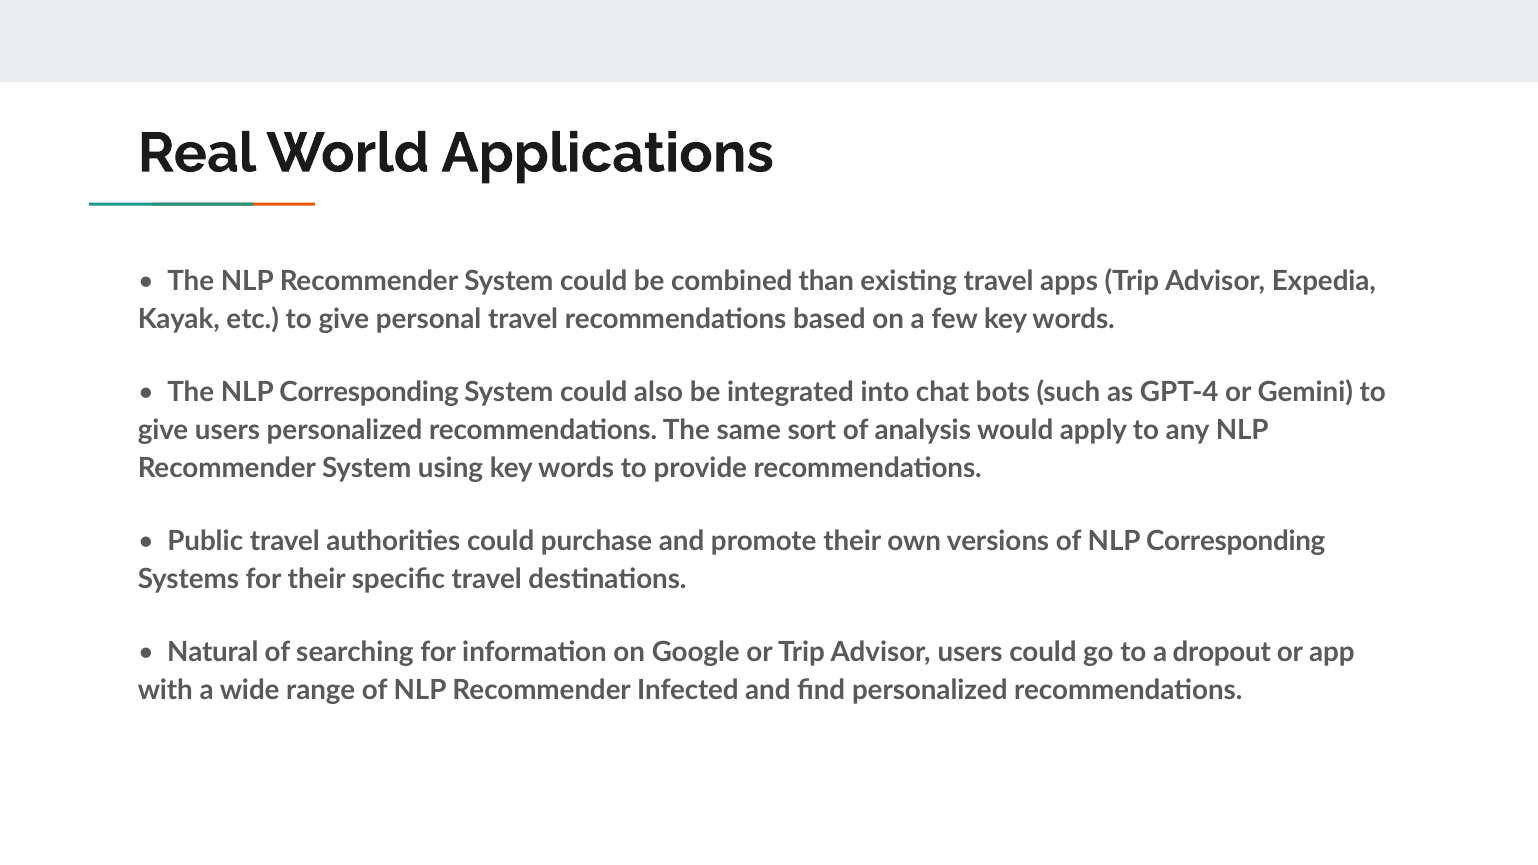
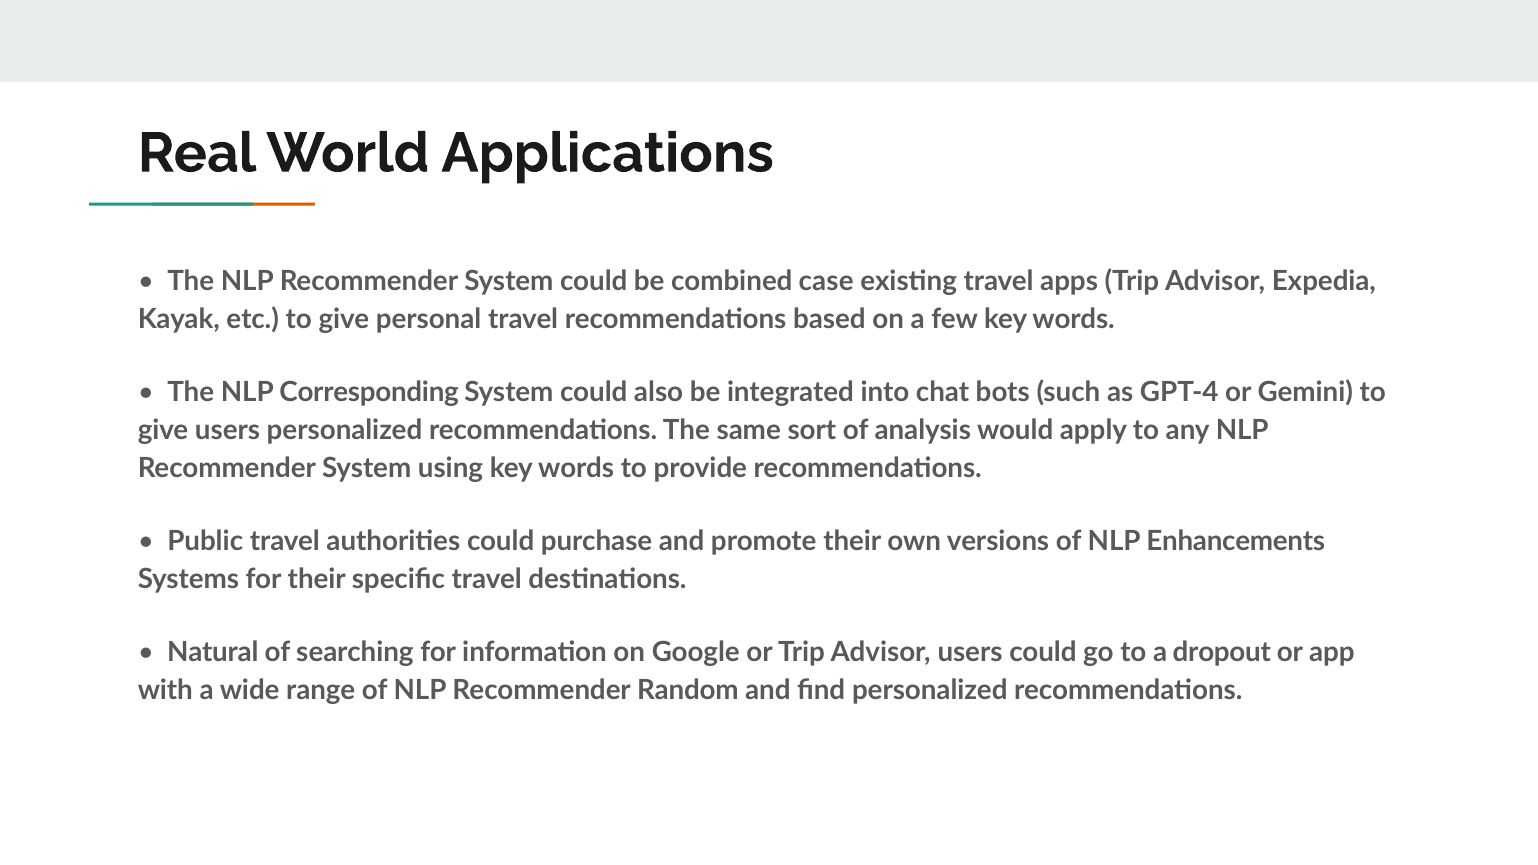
than: than -> case
of NLP Corresponding: Corresponding -> Enhancements
Infected: Infected -> Random
